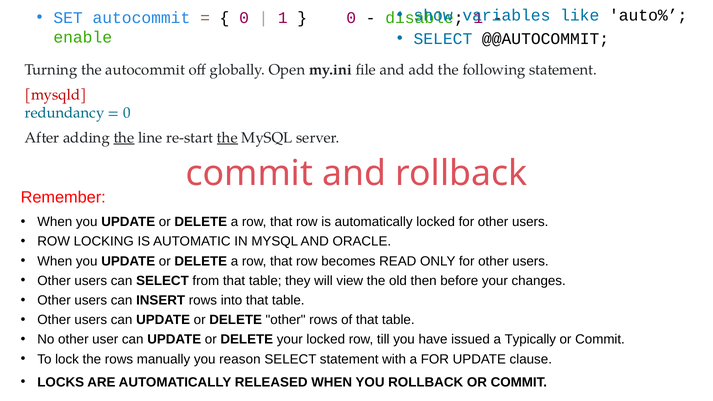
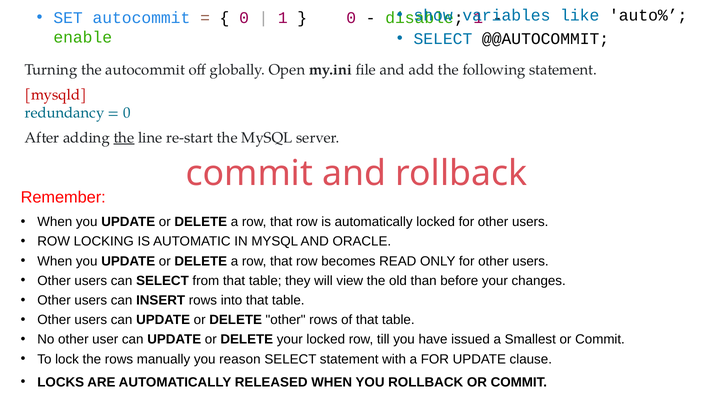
the at (227, 138) underline: present -> none
then: then -> than
Typically: Typically -> Smallest
